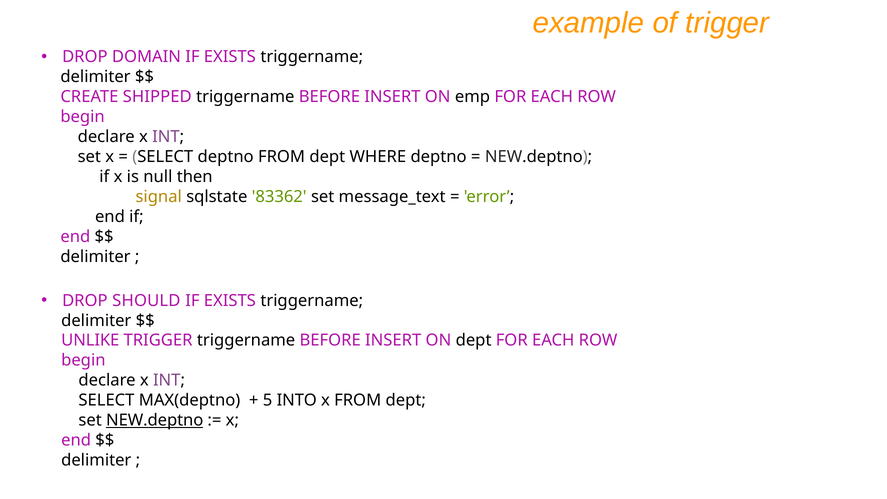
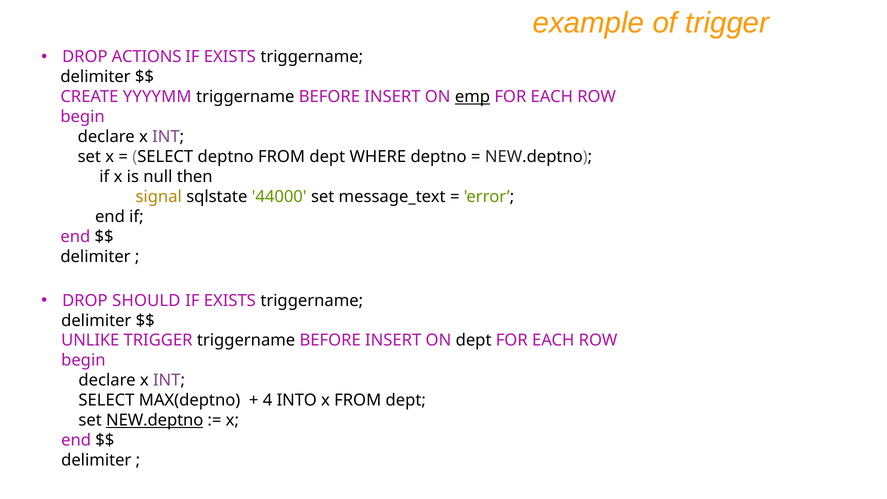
DOMAIN: DOMAIN -> ACTIONS
SHIPPED: SHIPPED -> YYYYMM
emp underline: none -> present
83362: 83362 -> 44000
5: 5 -> 4
